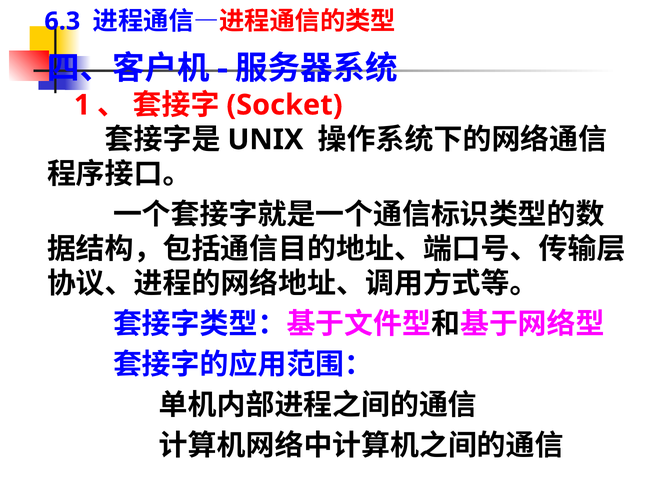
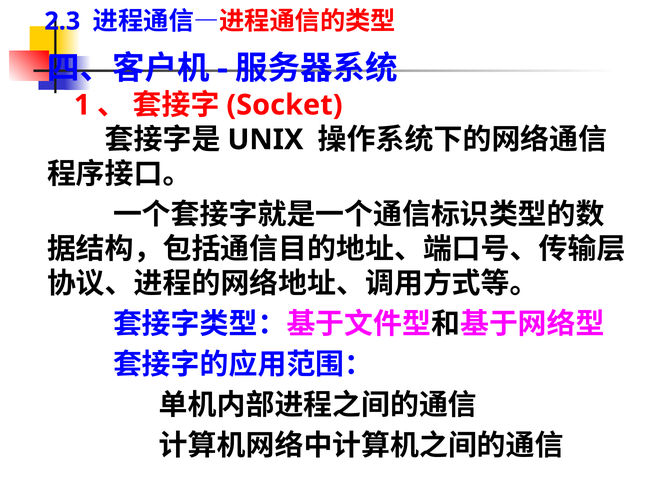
6.3: 6.3 -> 2.3
